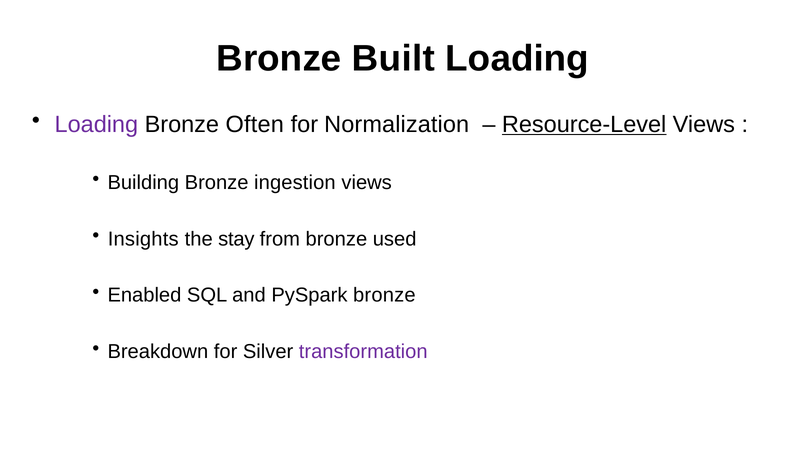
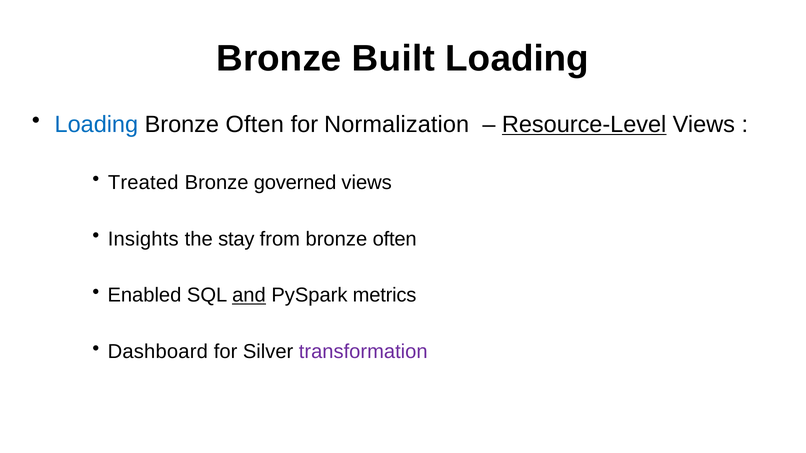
Loading at (96, 125) colour: purple -> blue
Building: Building -> Treated
ingestion: ingestion -> governed
from bronze used: used -> often
and underline: none -> present
PySpark bronze: bronze -> metrics
Breakdown: Breakdown -> Dashboard
